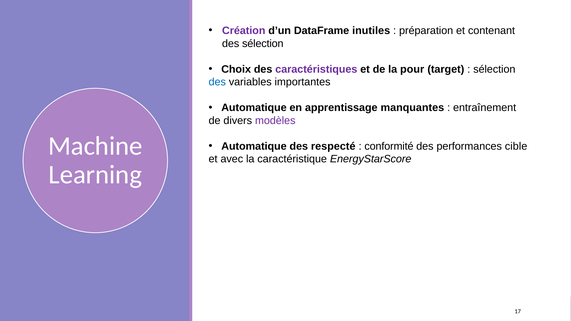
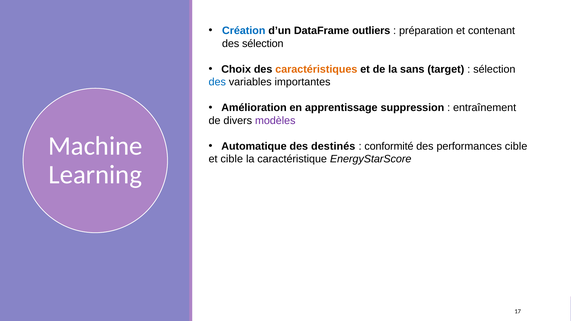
Création colour: purple -> blue
inutiles: inutiles -> outliers
caractéristiques colour: purple -> orange
pour: pour -> sans
Automatique at (254, 108): Automatique -> Amélioration
manquantes: manquantes -> suppression
respecté: respecté -> destinés
et avec: avec -> cible
